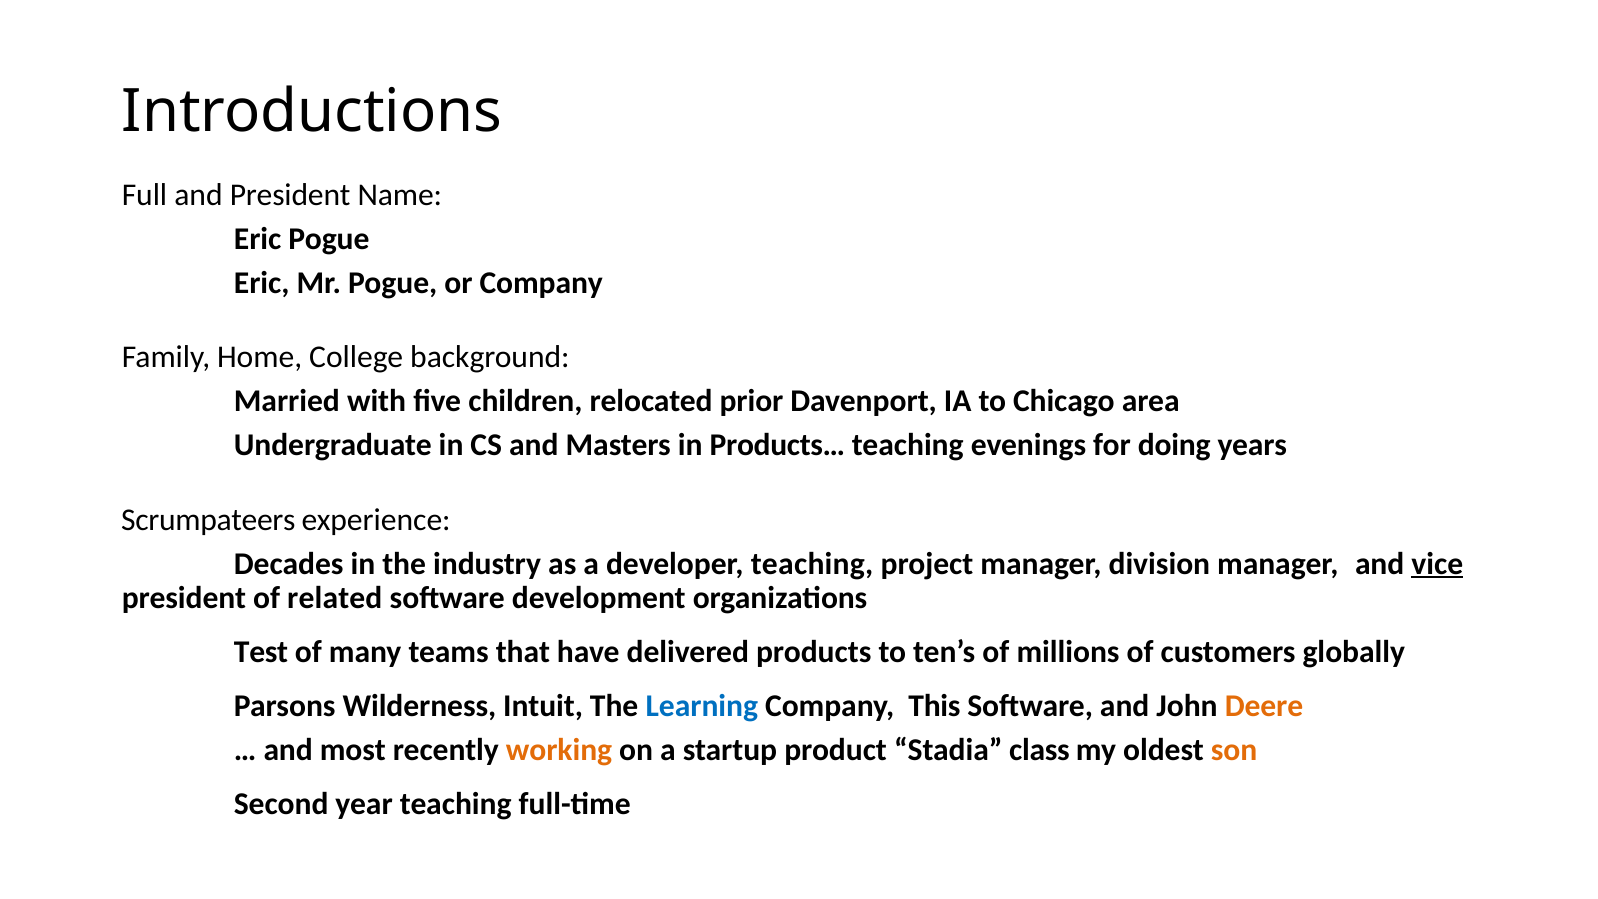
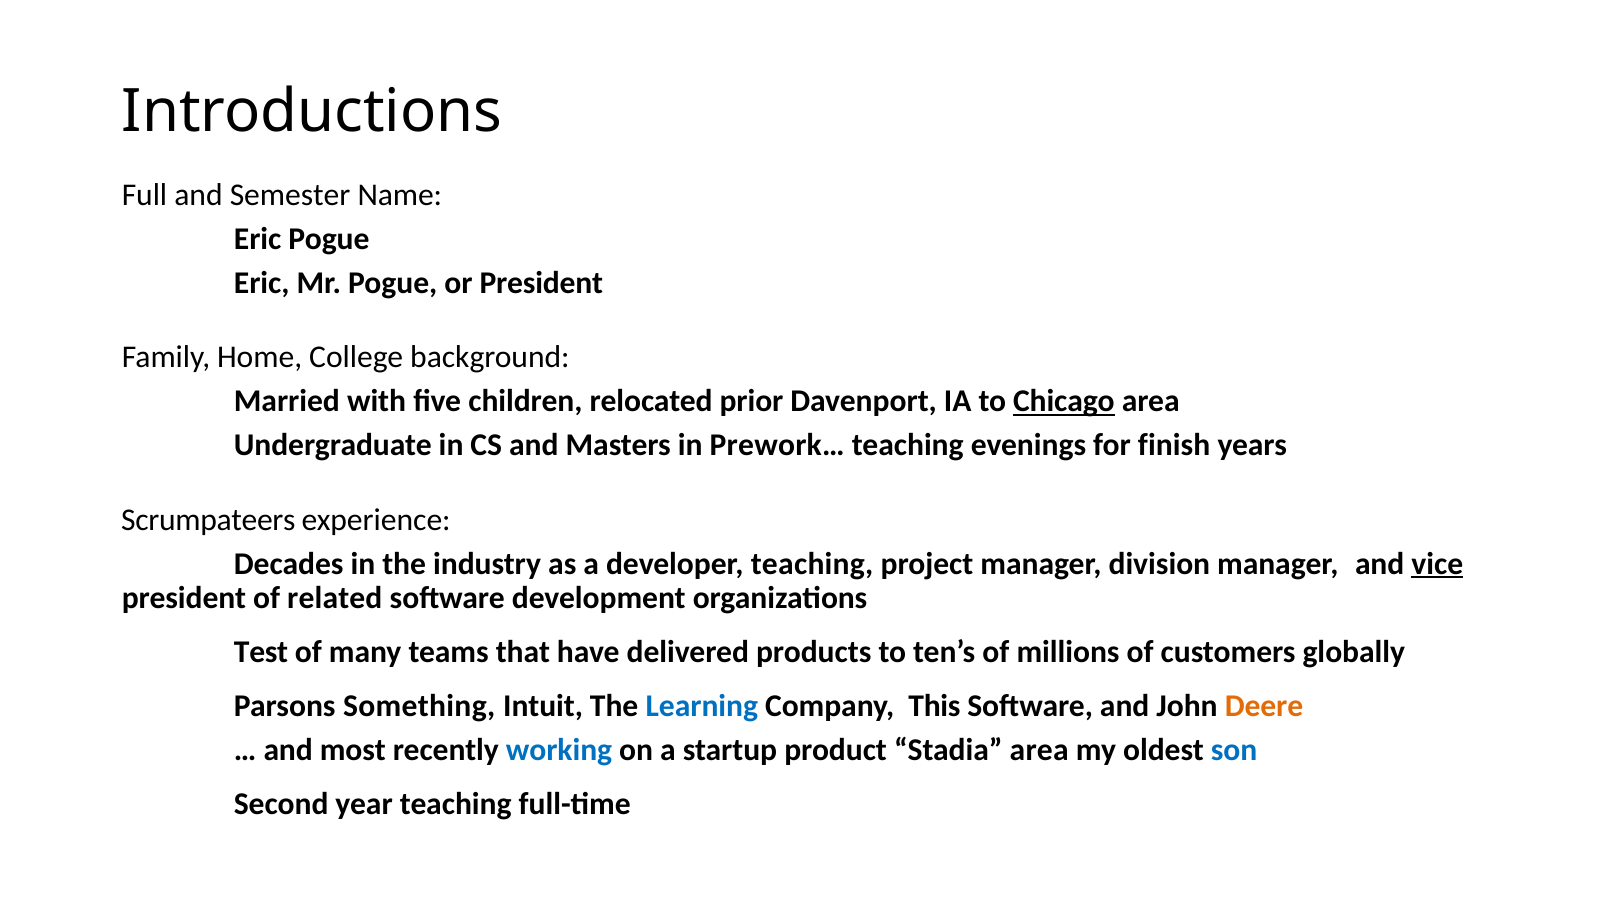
and President: President -> Semester
or Company: Company -> President
Chicago underline: none -> present
Products…: Products… -> Prework…
doing: doing -> finish
Wilderness: Wilderness -> Something
working colour: orange -> blue
Stadia class: class -> area
son colour: orange -> blue
